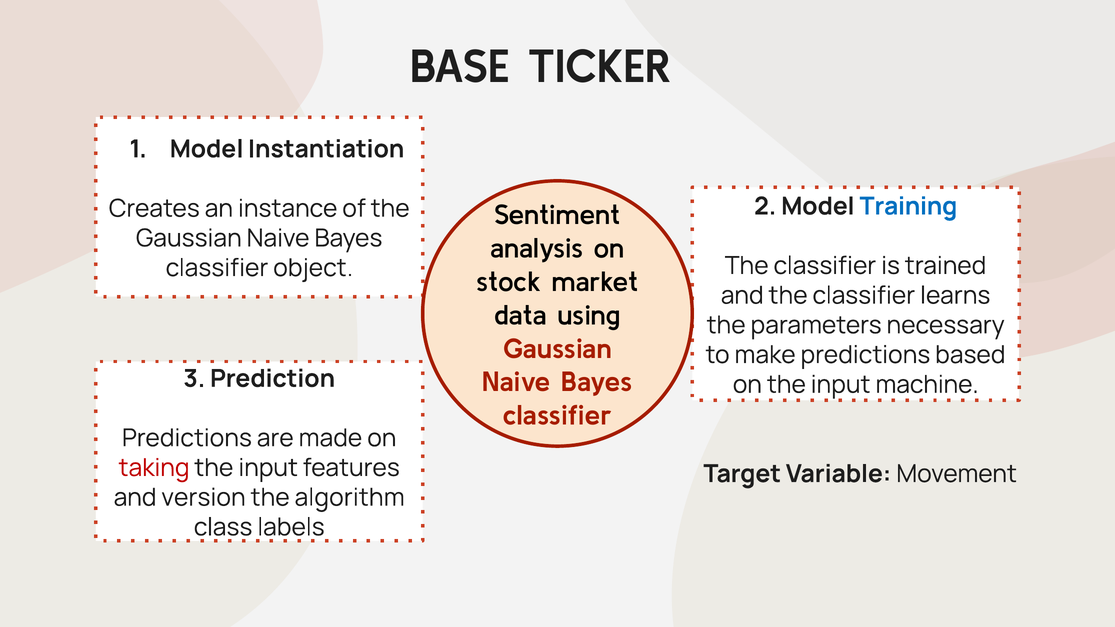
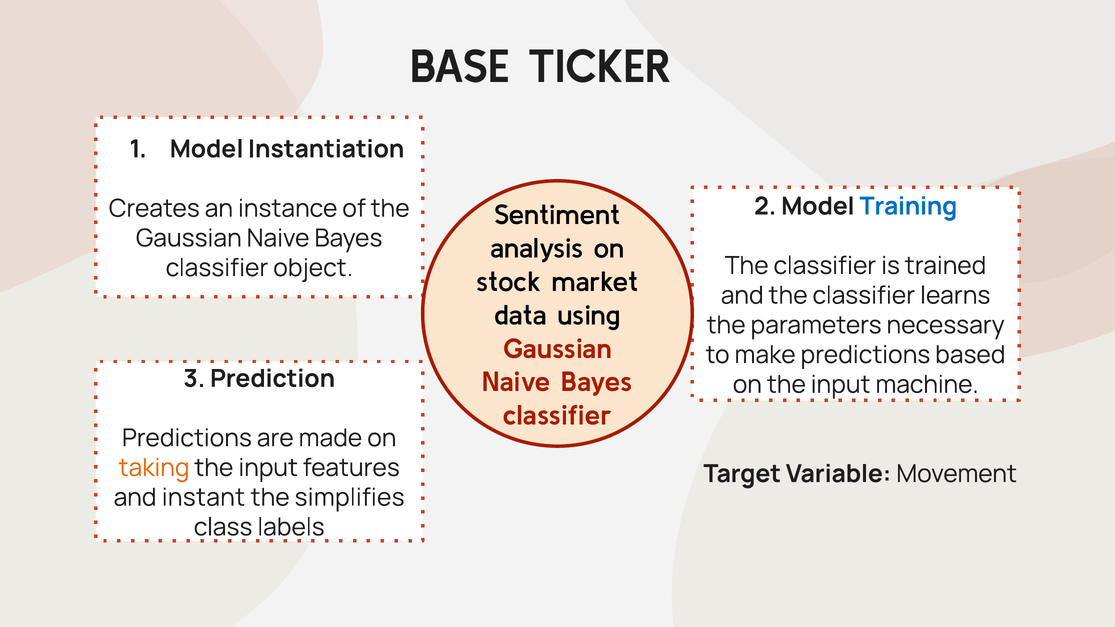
taking colour: red -> orange
version: version -> instant
algorithm: algorithm -> simplifies
